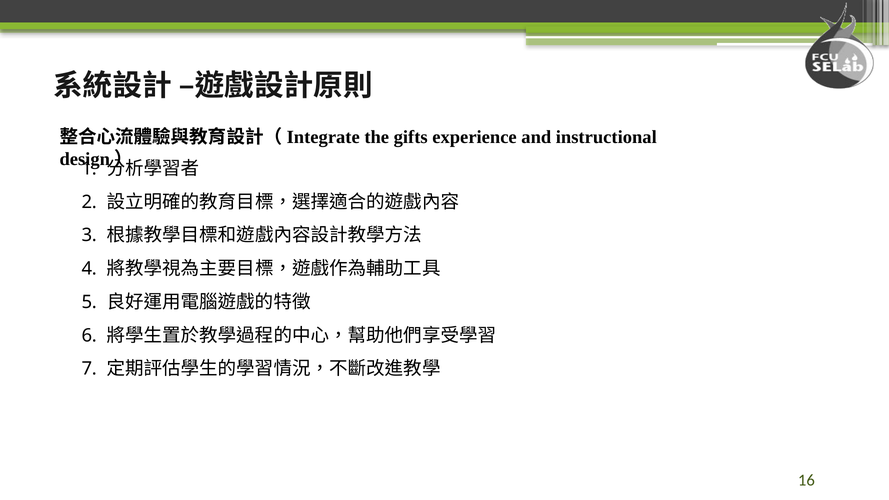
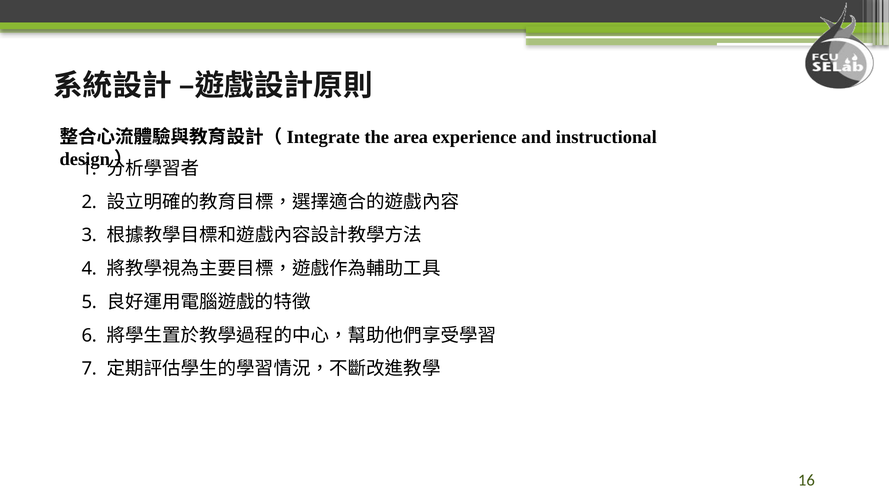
gifts: gifts -> area
